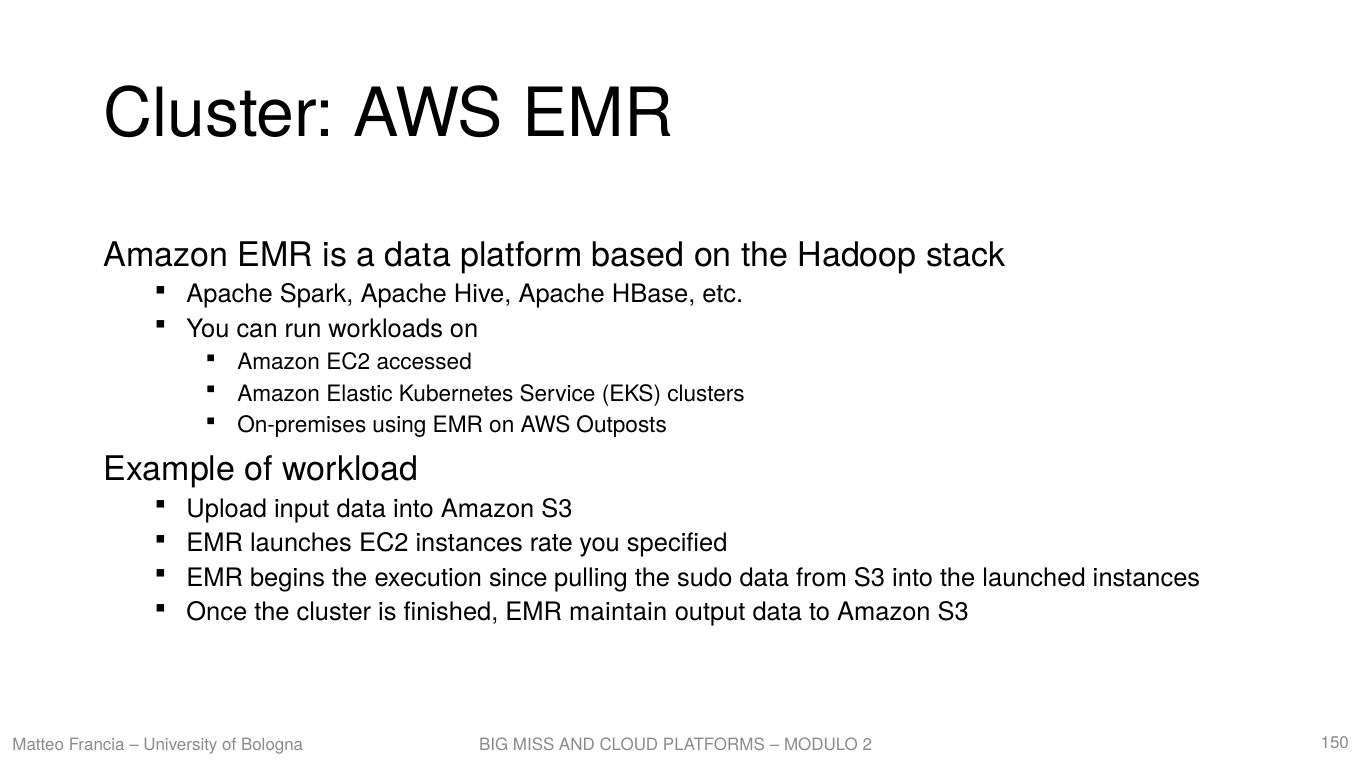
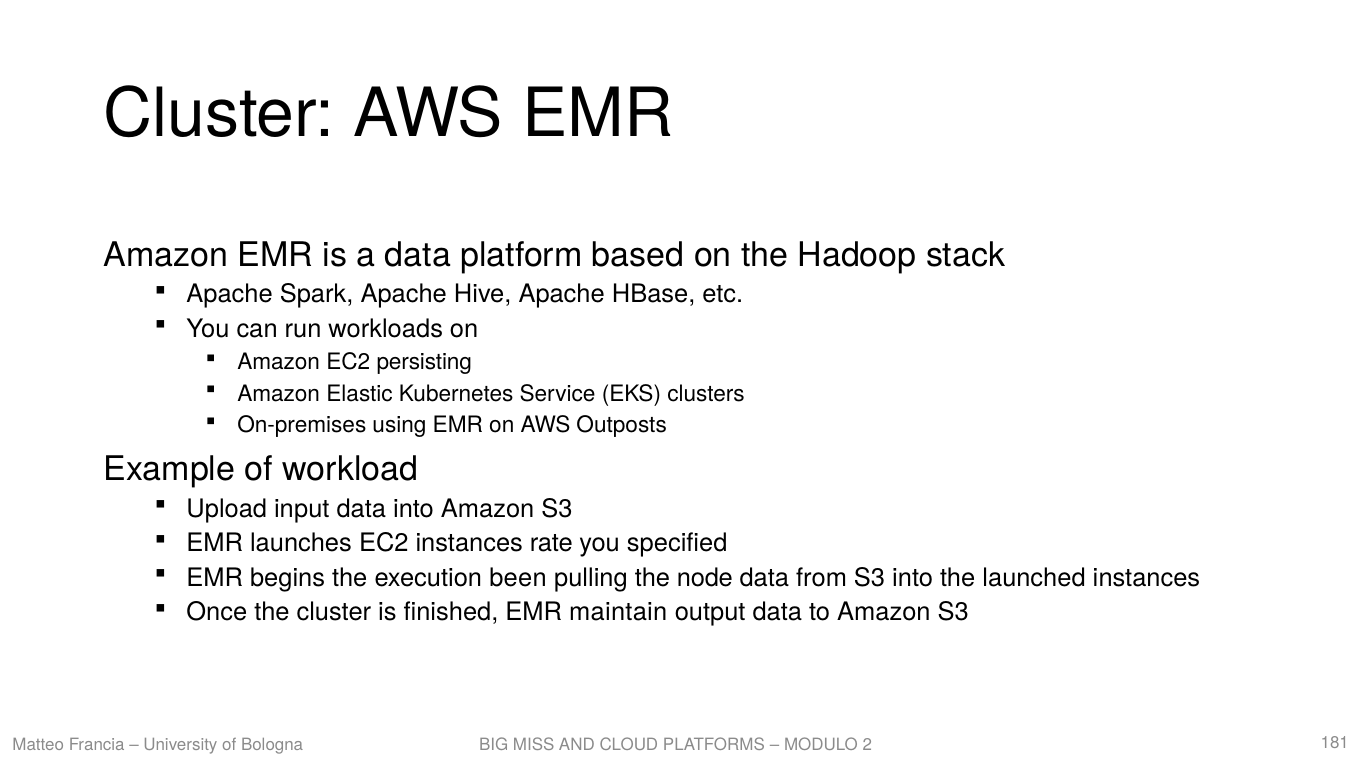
accessed: accessed -> persisting
since: since -> been
sudo: sudo -> node
150: 150 -> 181
